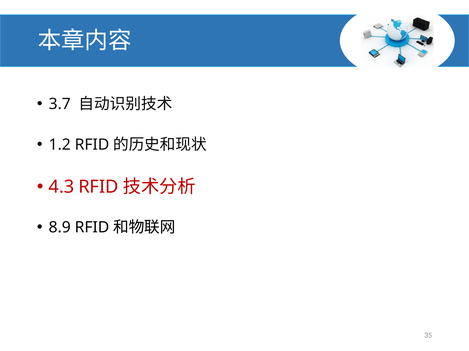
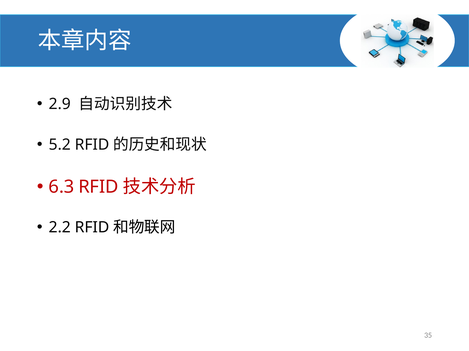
3.7: 3.7 -> 2.9
1.2: 1.2 -> 5.2
4.3: 4.3 -> 6.3
8.9: 8.9 -> 2.2
